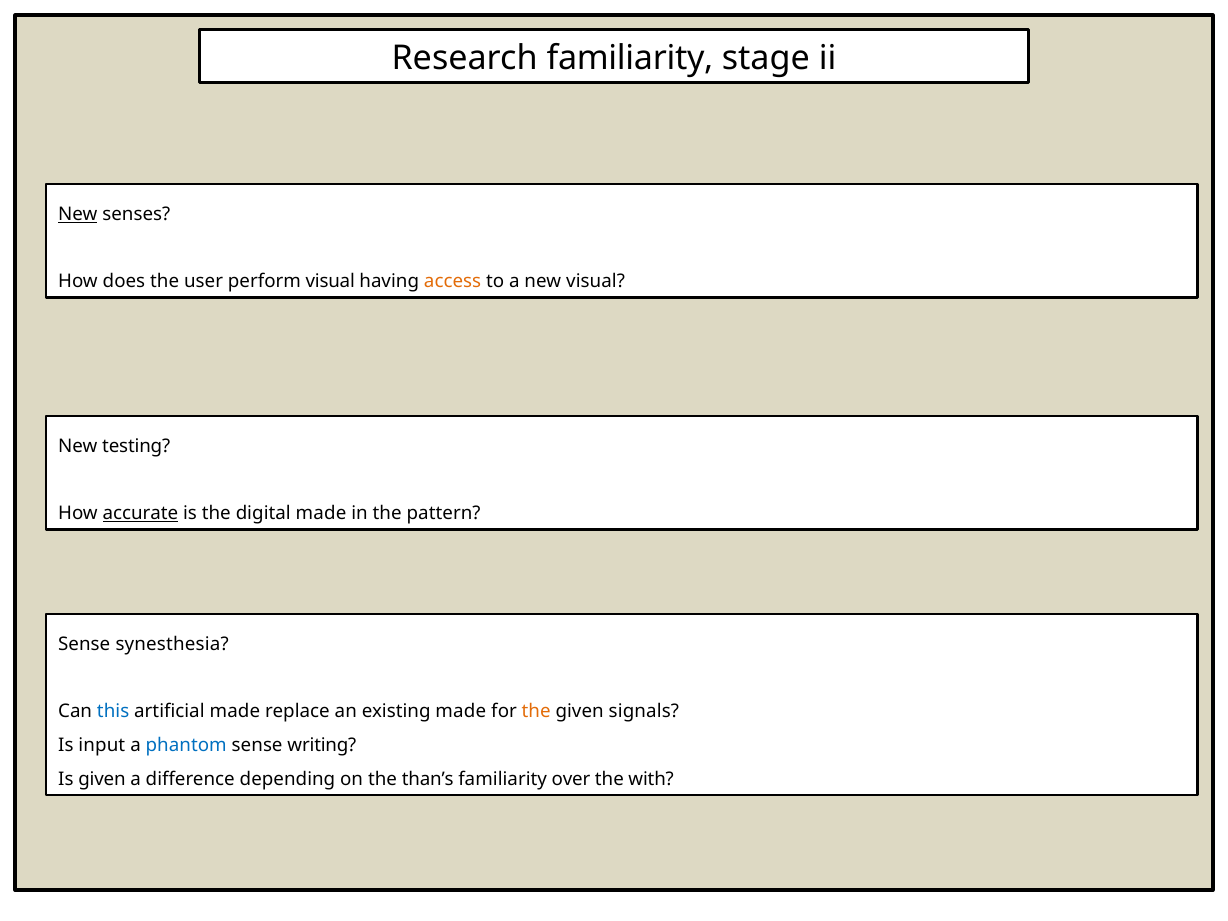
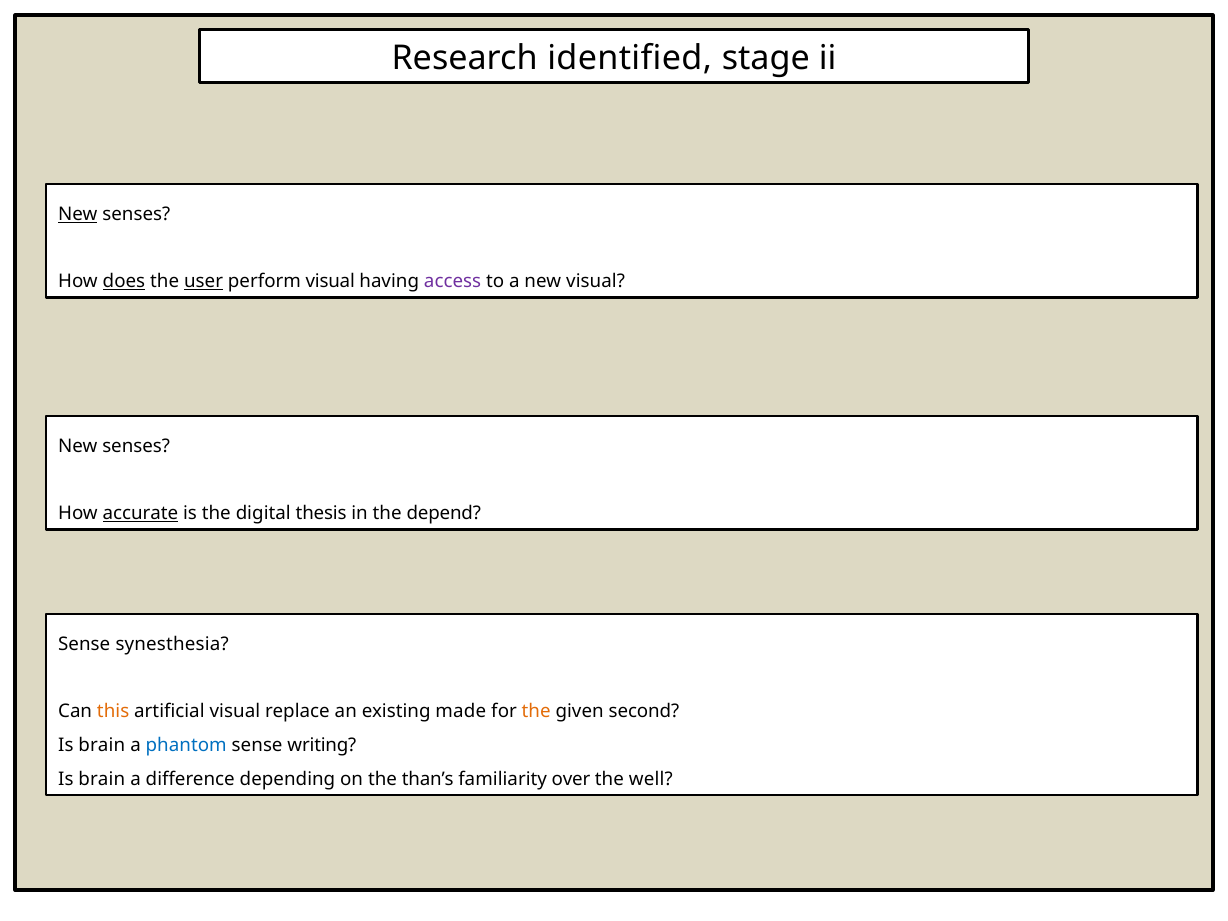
Research familiarity: familiarity -> identified
does underline: none -> present
user underline: none -> present
access colour: orange -> purple
testing at (136, 446): testing -> senses
digital made: made -> thesis
pattern: pattern -> depend
this colour: blue -> orange
artificial made: made -> visual
signals: signals -> second
input at (102, 745): input -> brain
given at (102, 779): given -> brain
with: with -> well
